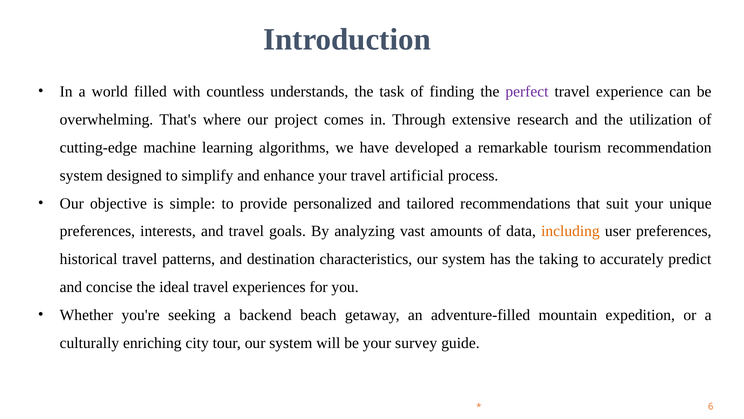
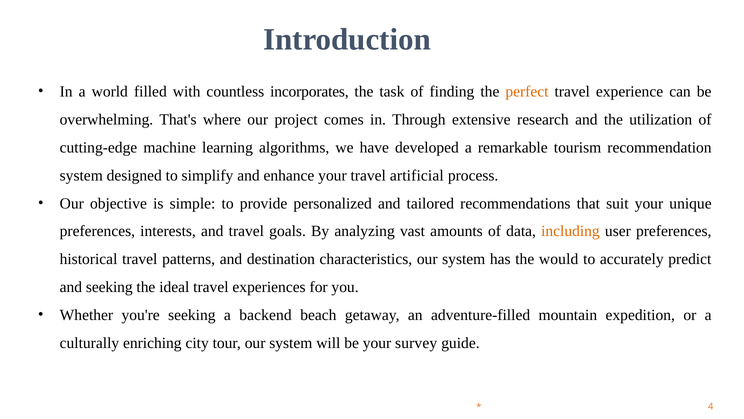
understands: understands -> incorporates
perfect colour: purple -> orange
taking: taking -> would
and concise: concise -> seeking
6: 6 -> 4
